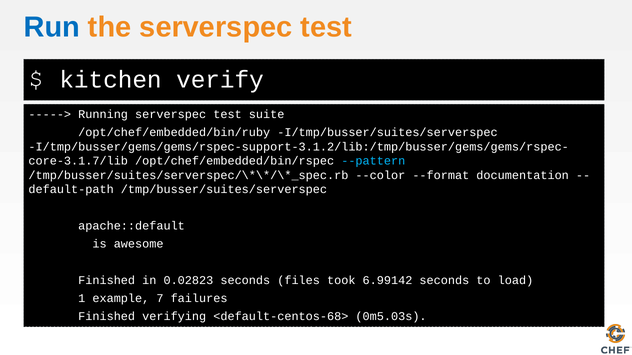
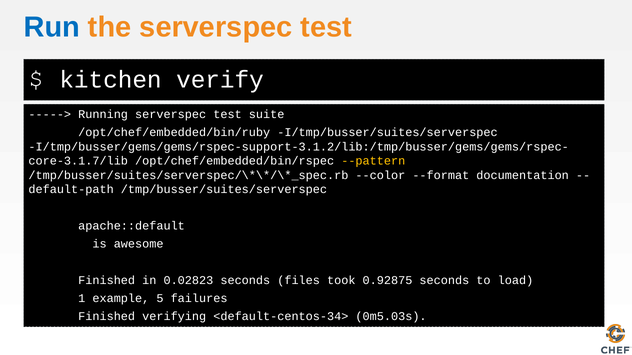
--pattern colour: light blue -> yellow
6.99142: 6.99142 -> 0.92875
7: 7 -> 5
<default-centos-68>: <default-centos-68> -> <default-centos-34>
